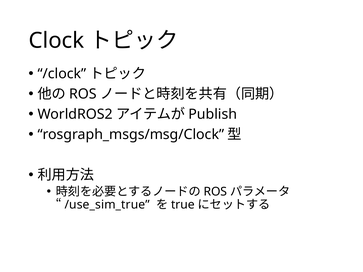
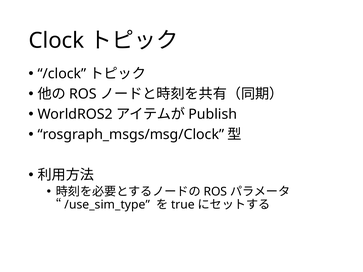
/use_sim_true: /use_sim_true -> /use_sim_type
